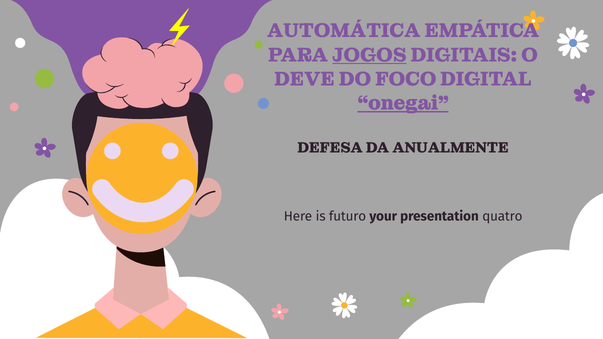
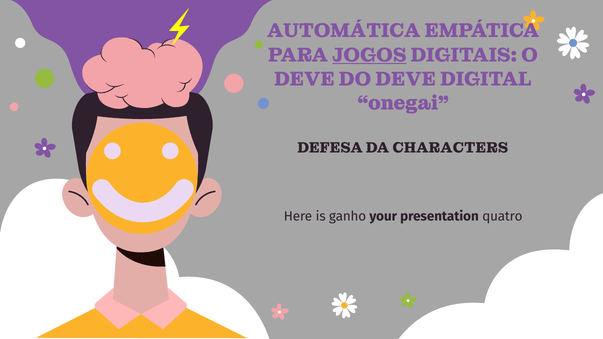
DO FOCO: FOCO -> DEVE
onegai underline: present -> none
ANUALMENTE: ANUALMENTE -> CHARACTERS
futuro: futuro -> ganho
